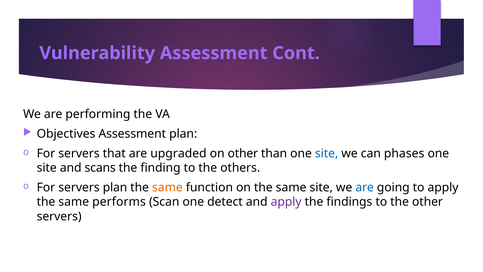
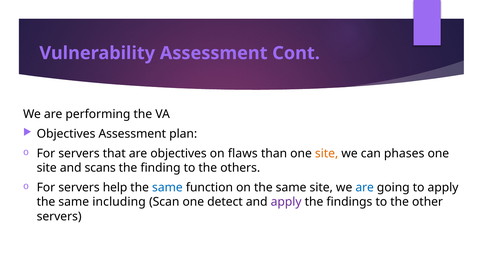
are upgraded: upgraded -> objectives
on other: other -> flaws
site at (327, 153) colour: blue -> orange
servers plan: plan -> help
same at (167, 187) colour: orange -> blue
performs: performs -> including
